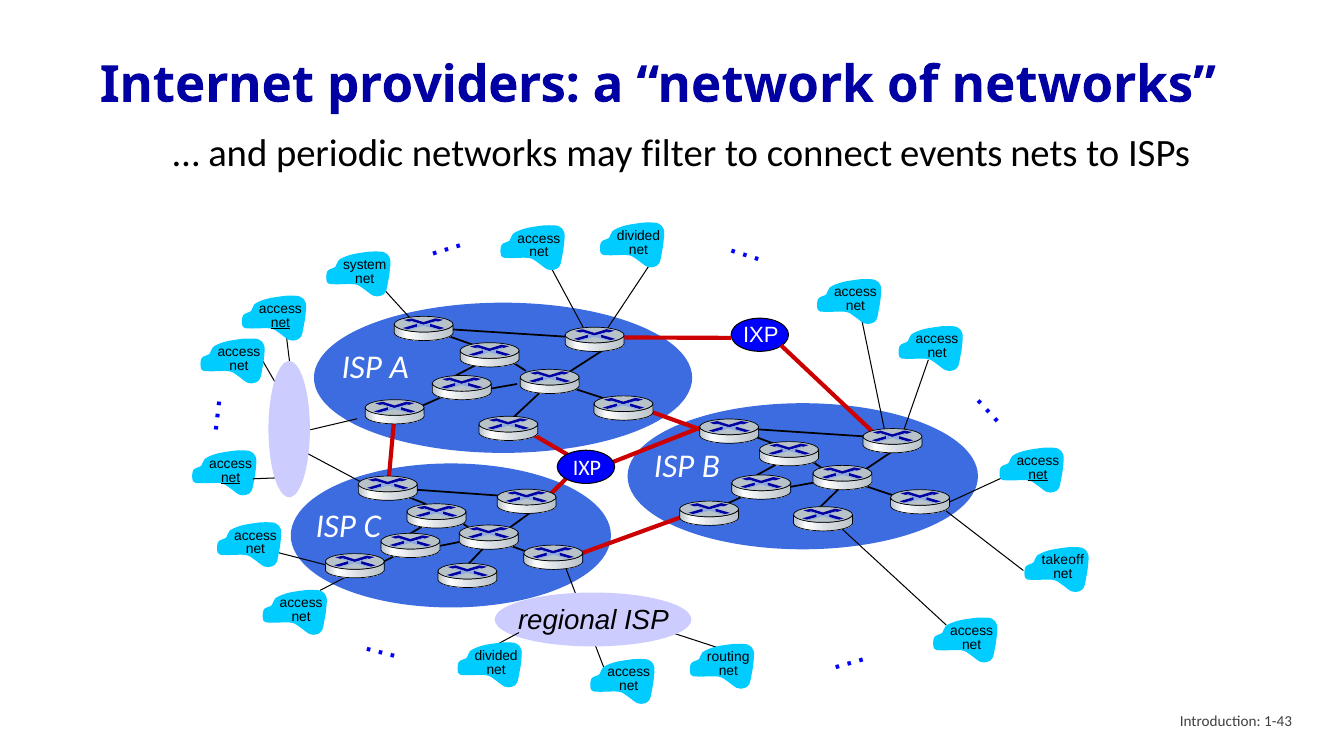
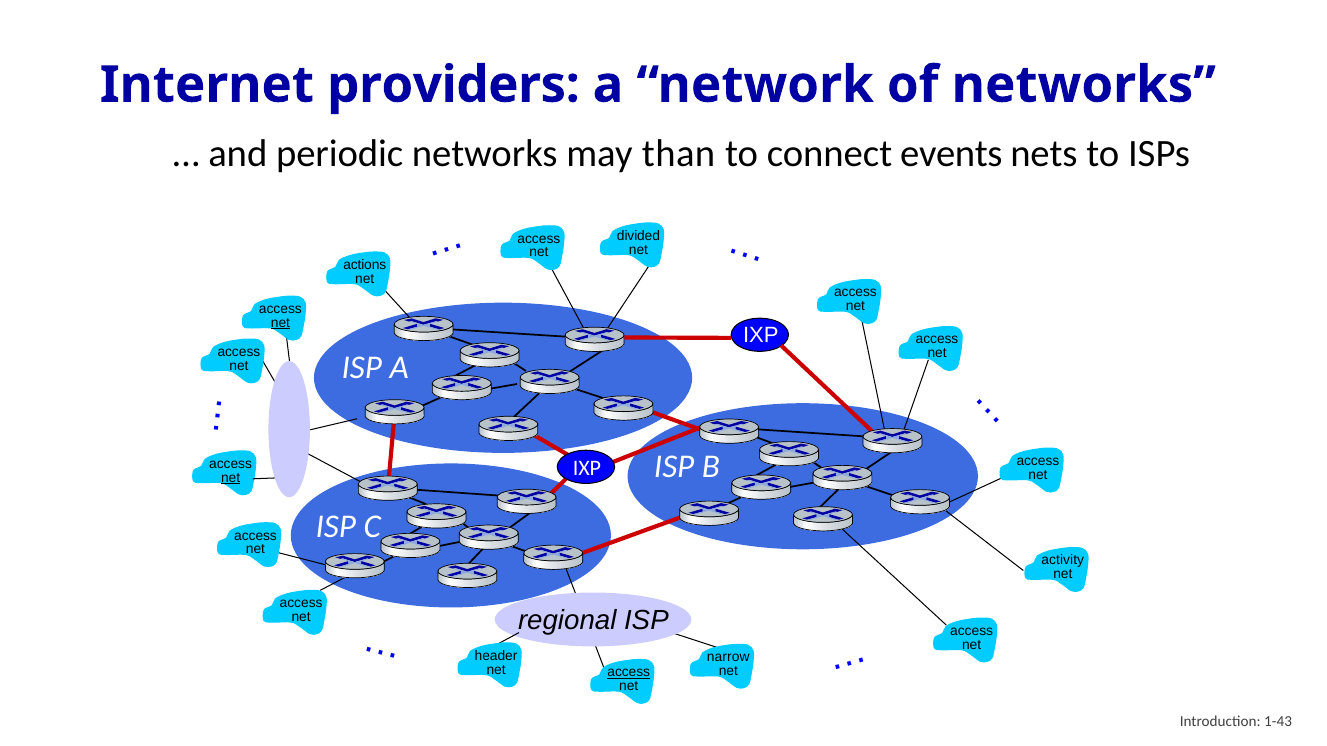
filter: filter -> than
system: system -> actions
net at (1038, 475) underline: present -> none
takeoff: takeoff -> activity
divided at (496, 656): divided -> header
routing: routing -> narrow
access at (629, 673) underline: none -> present
